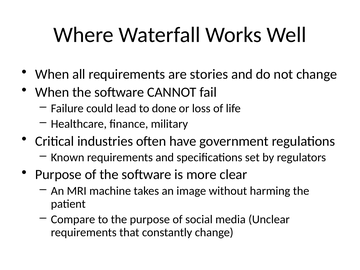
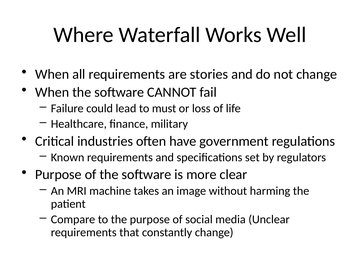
done: done -> must
